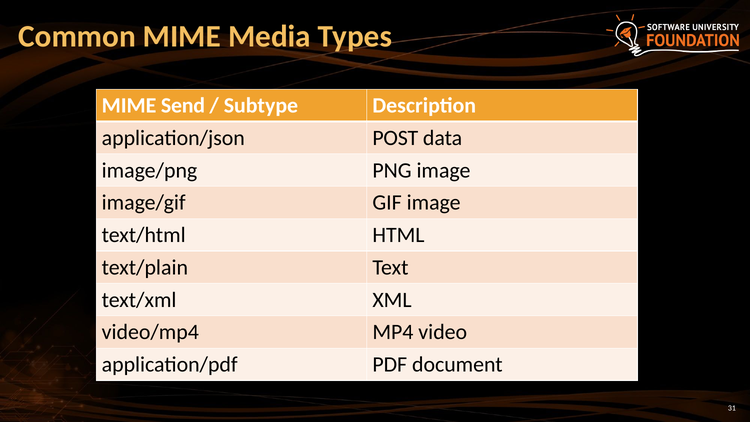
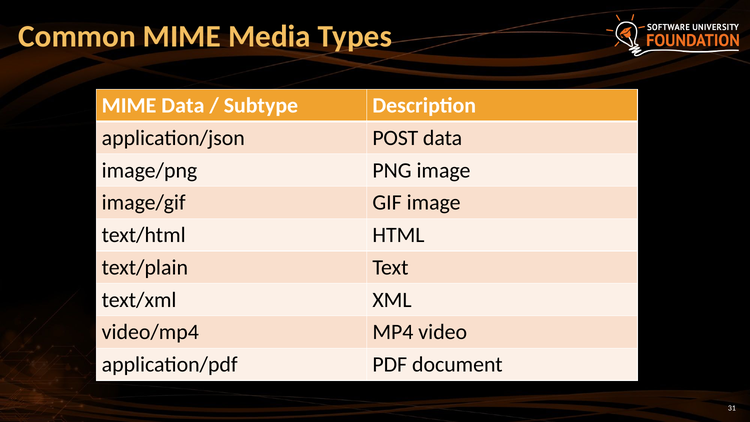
MIME Send: Send -> Data
